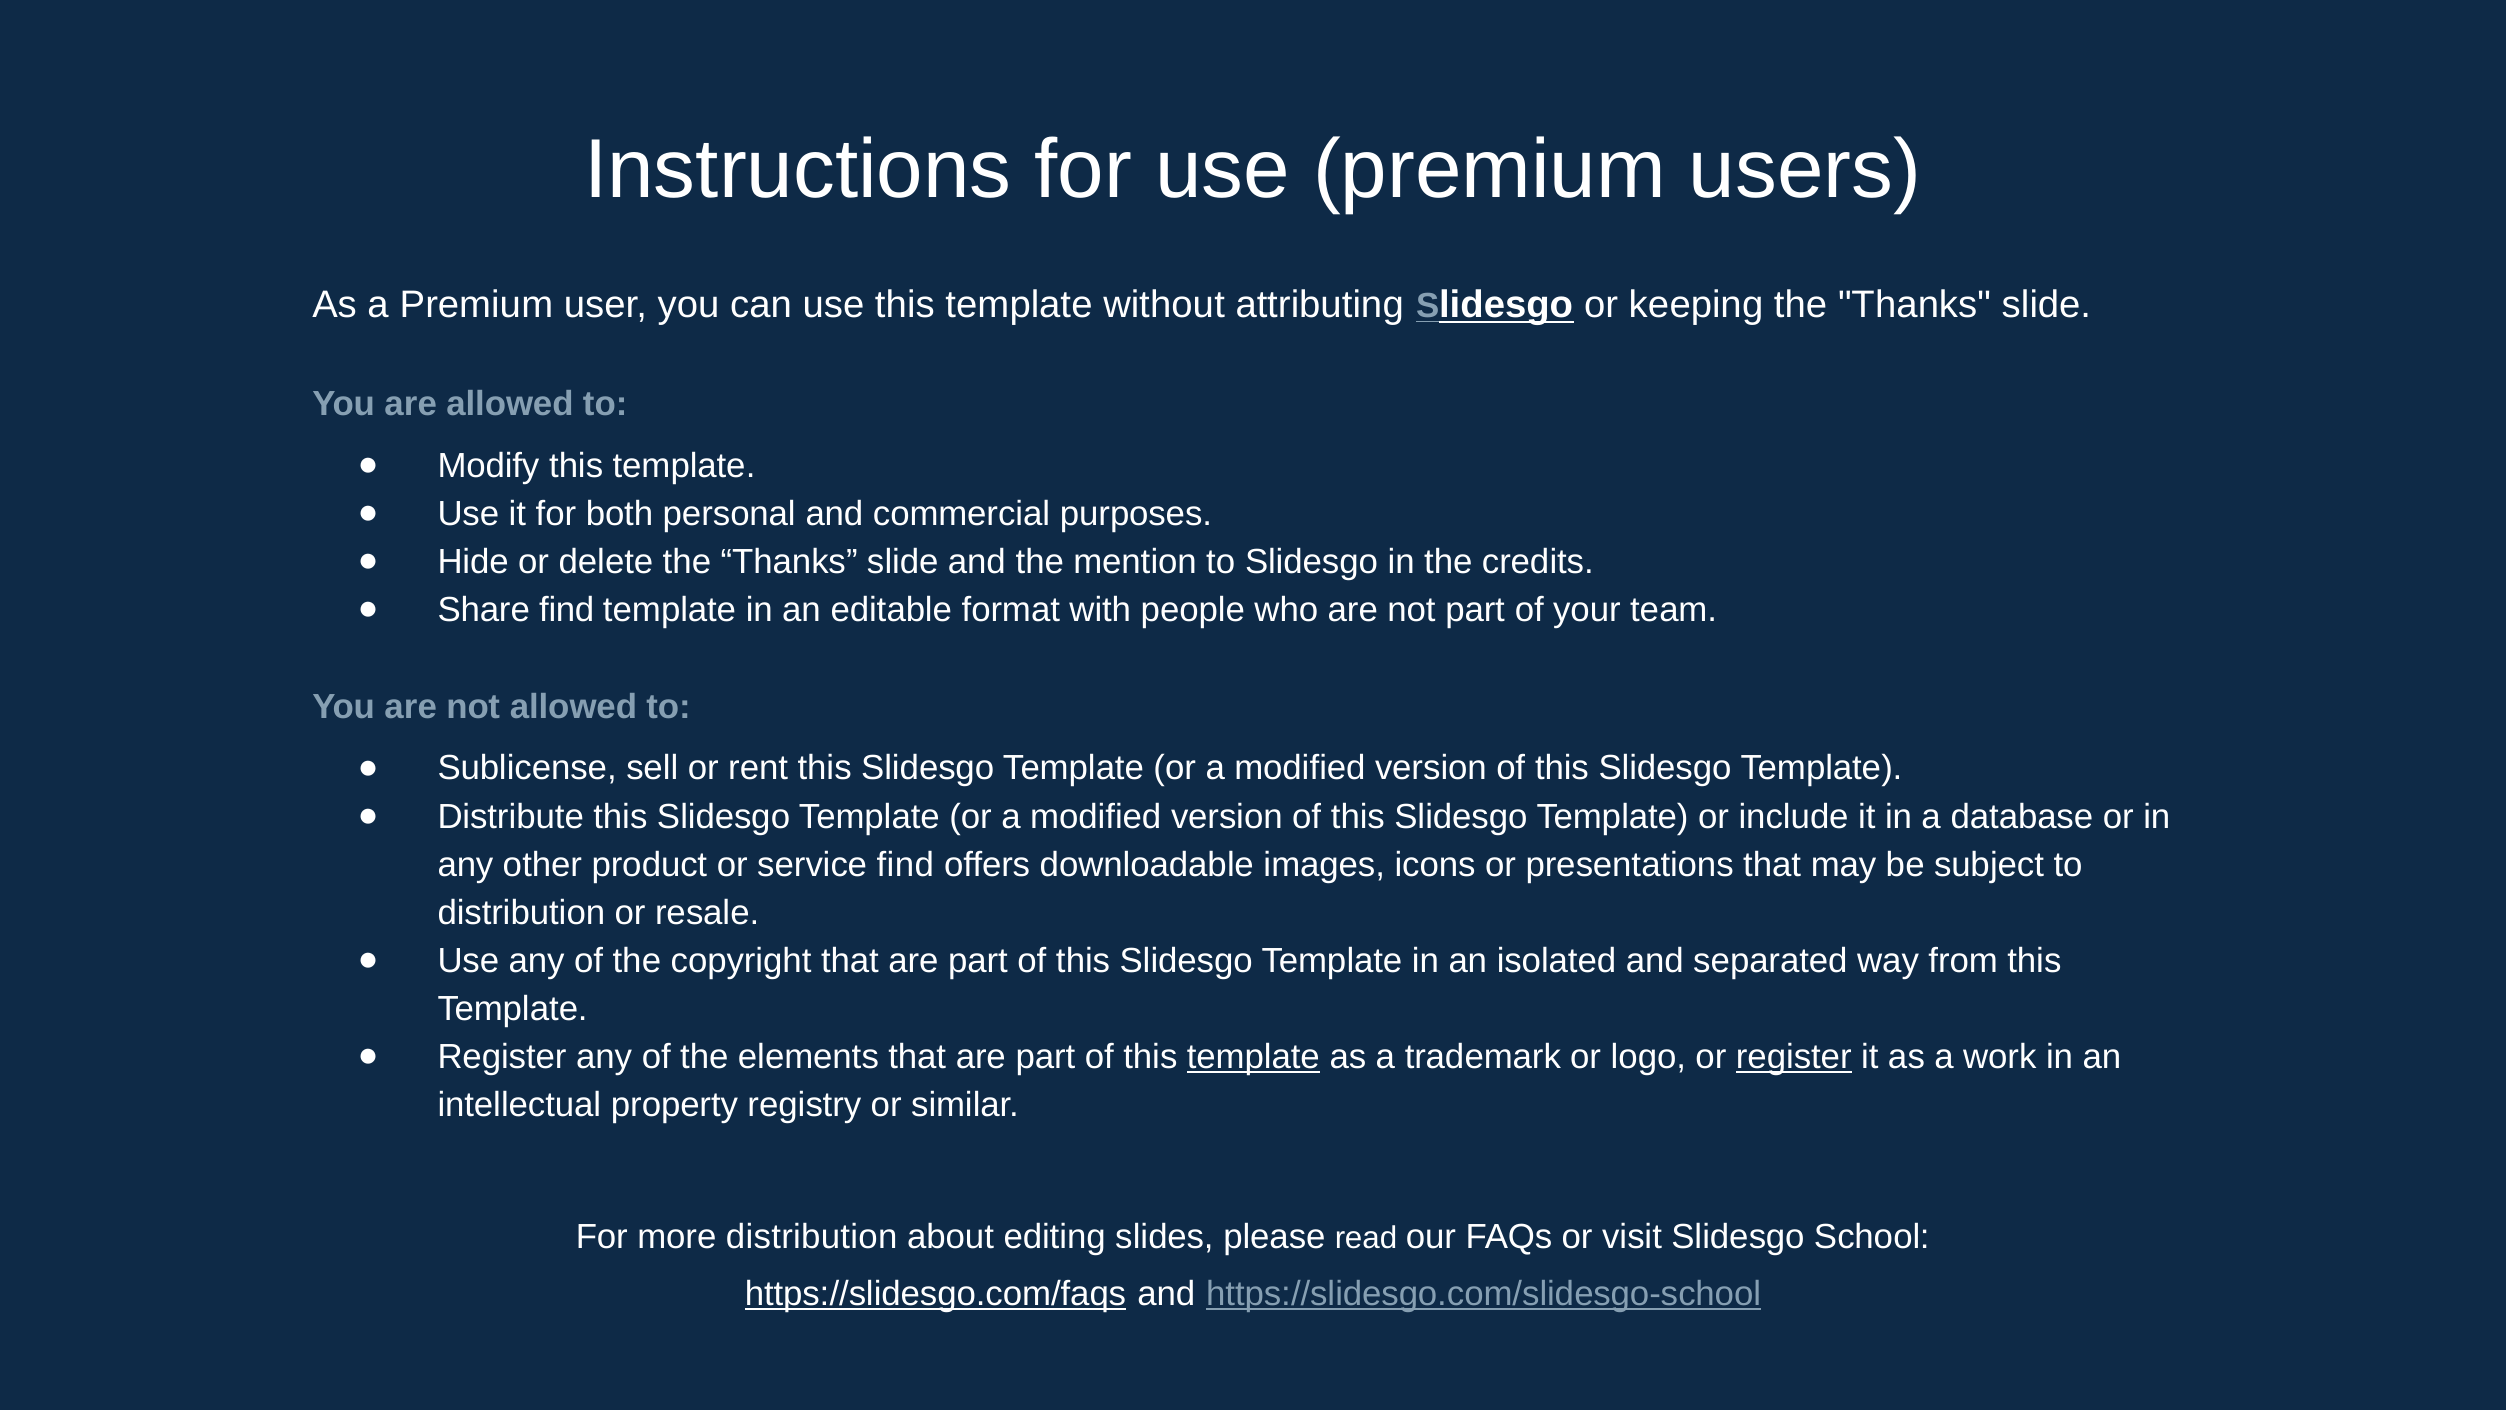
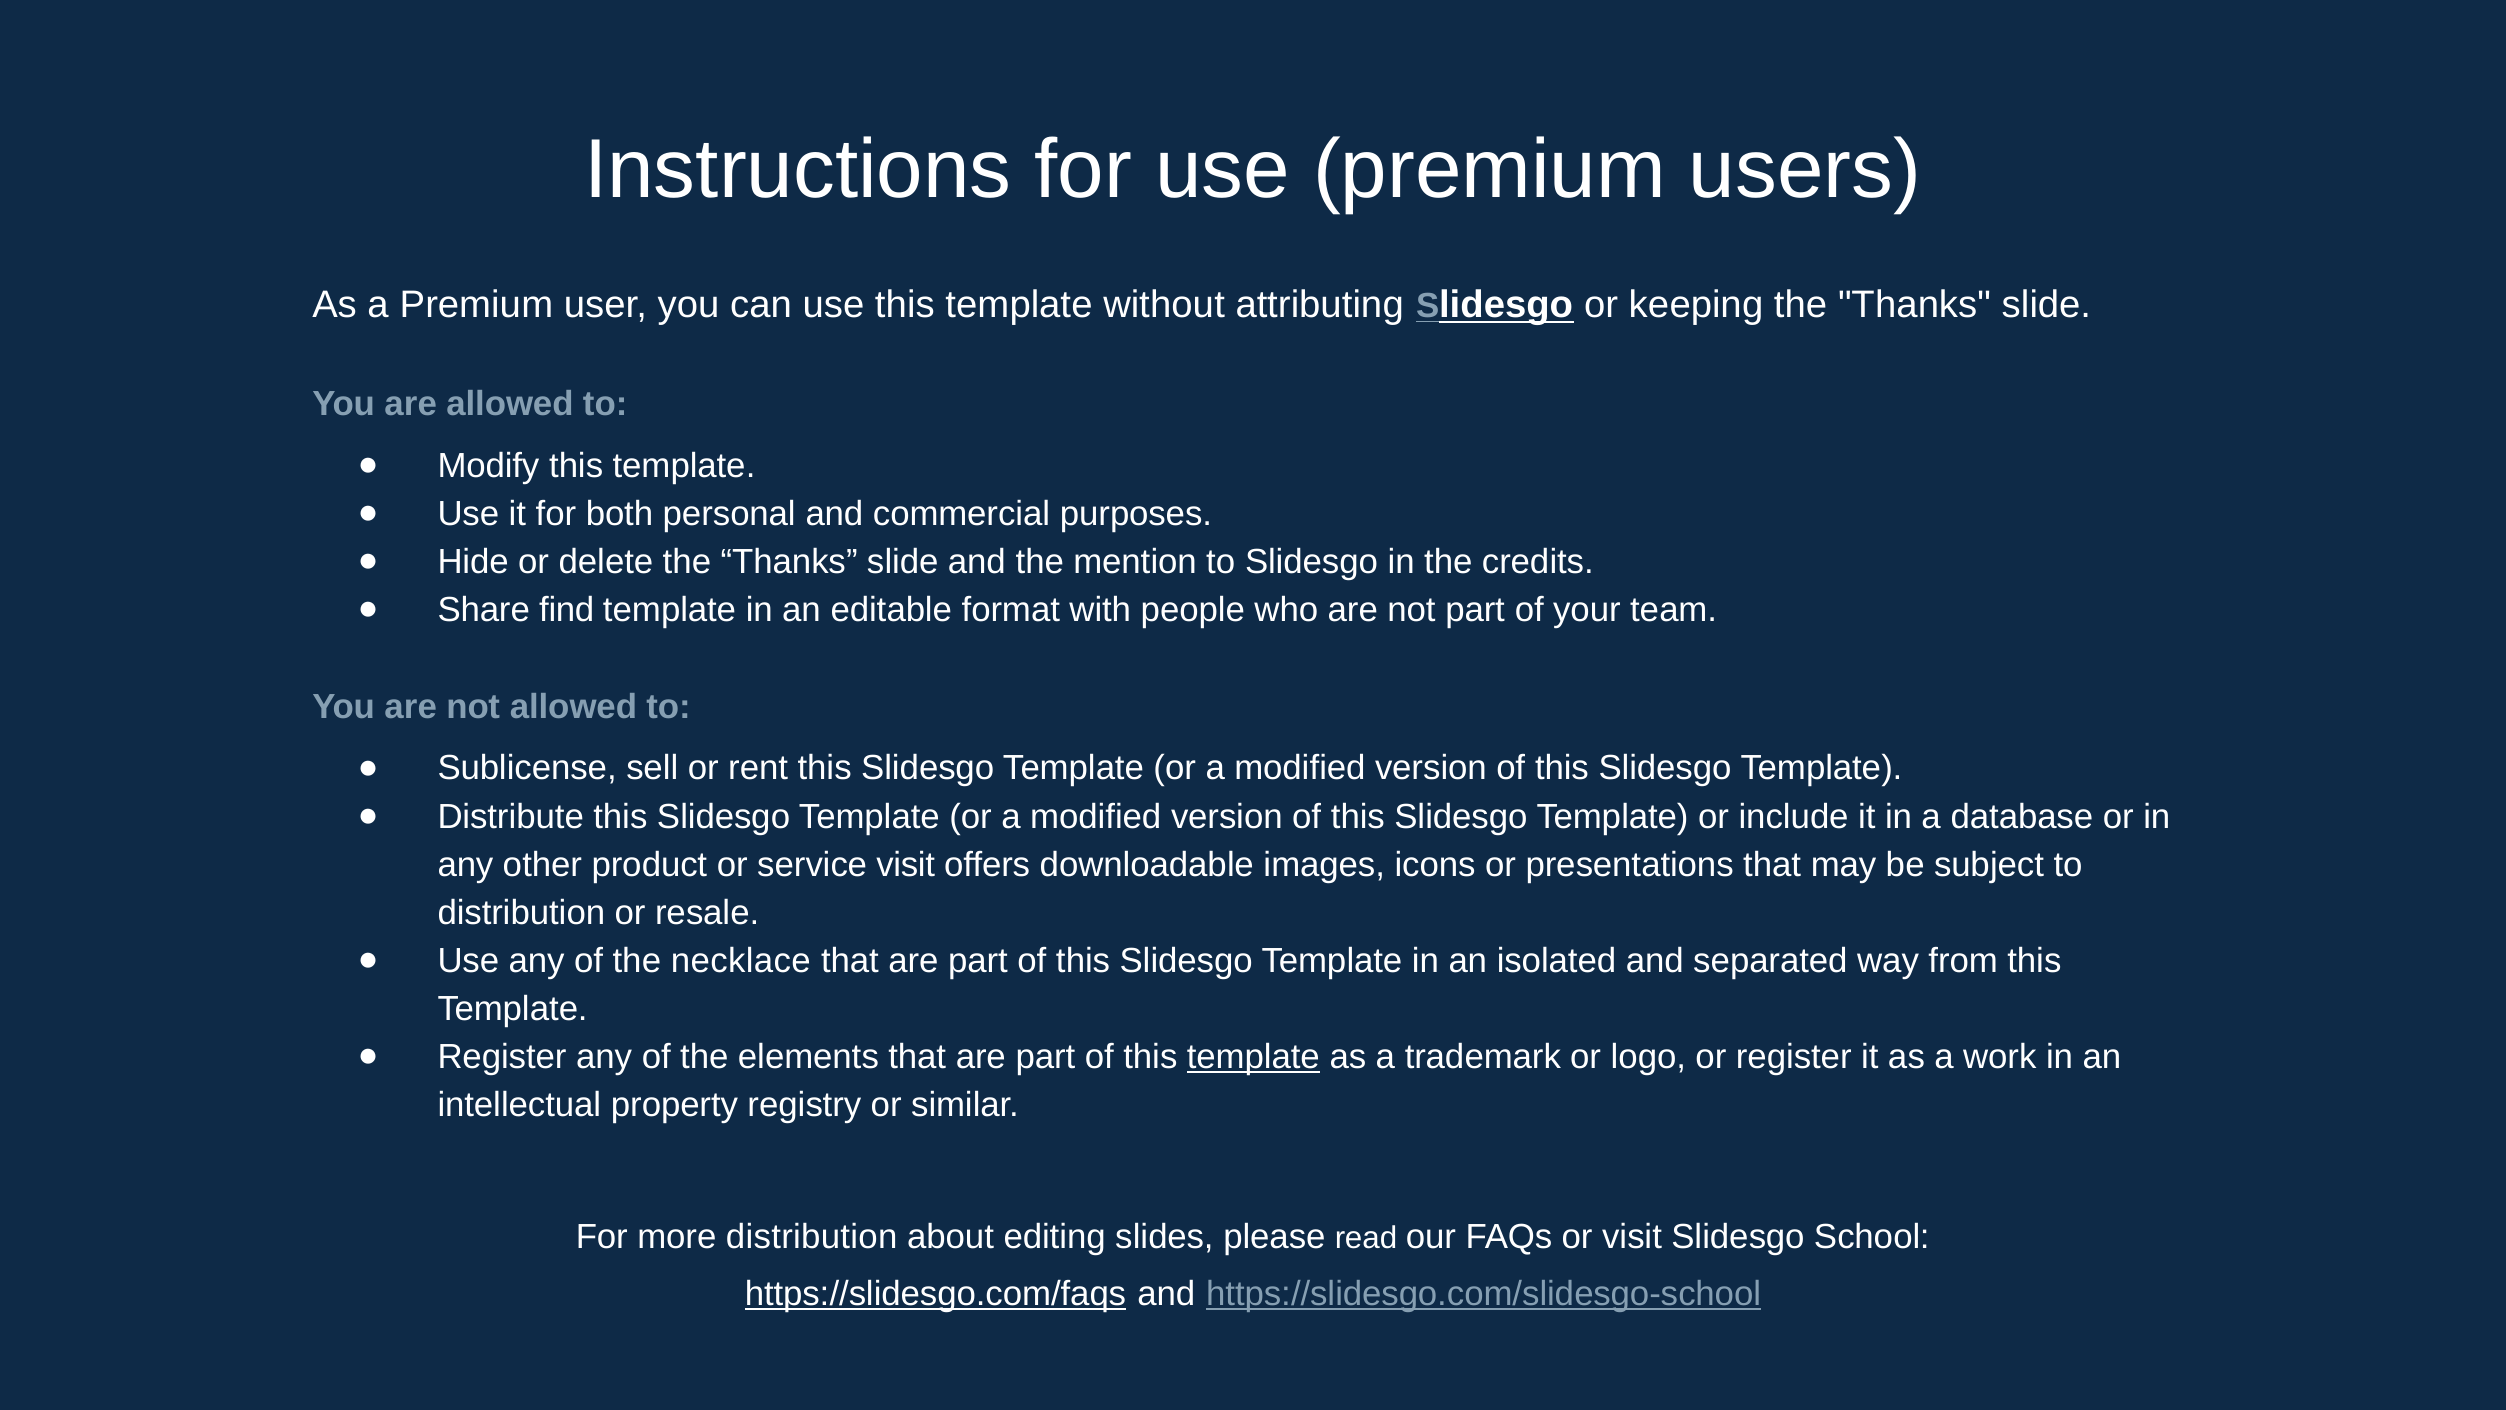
service find: find -> visit
copyright: copyright -> necklace
register at (1794, 1057) underline: present -> none
